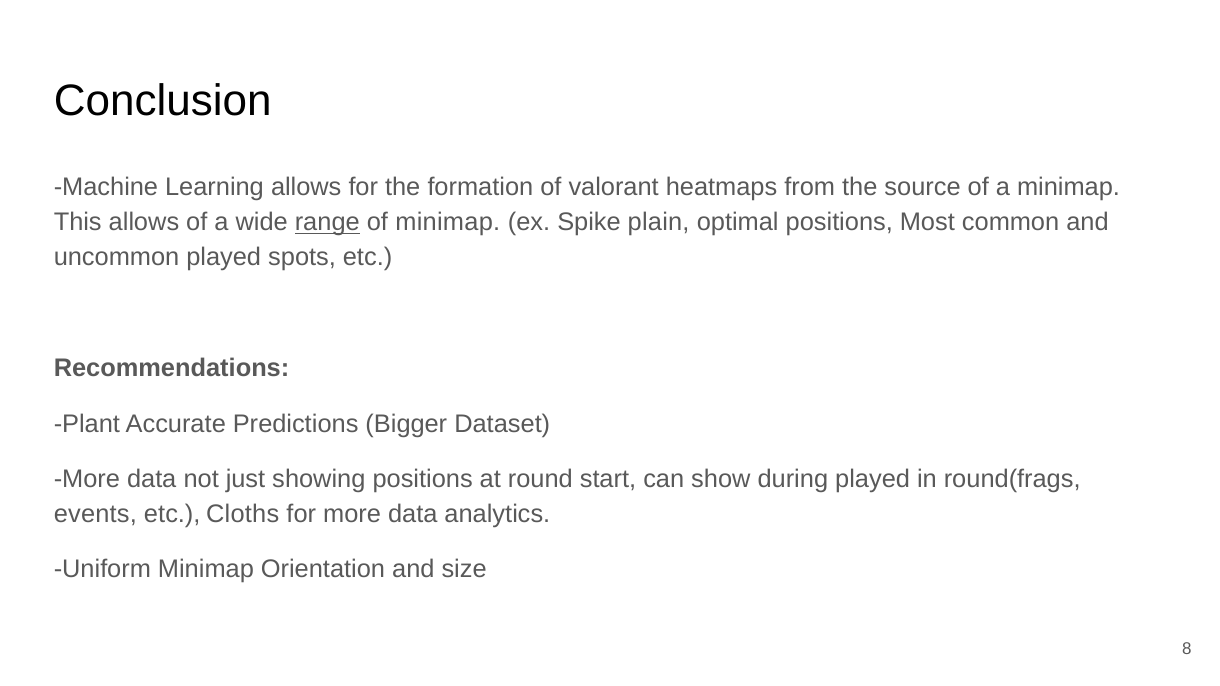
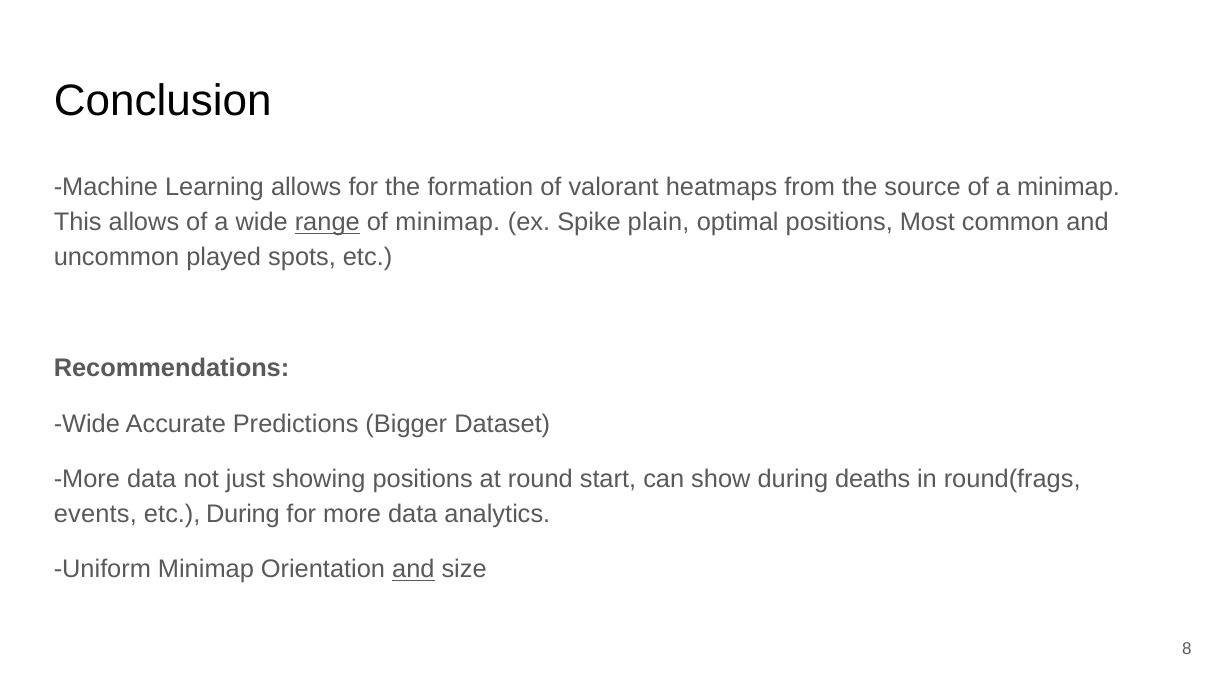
Plant at (87, 424): Plant -> Wide
during played: played -> deaths
etc Cloths: Cloths -> During
and at (413, 570) underline: none -> present
